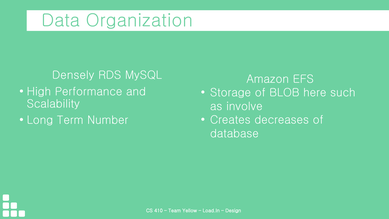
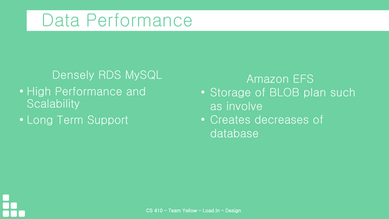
Data Organization: Organization -> Performance
here: here -> plan
Number: Number -> Support
